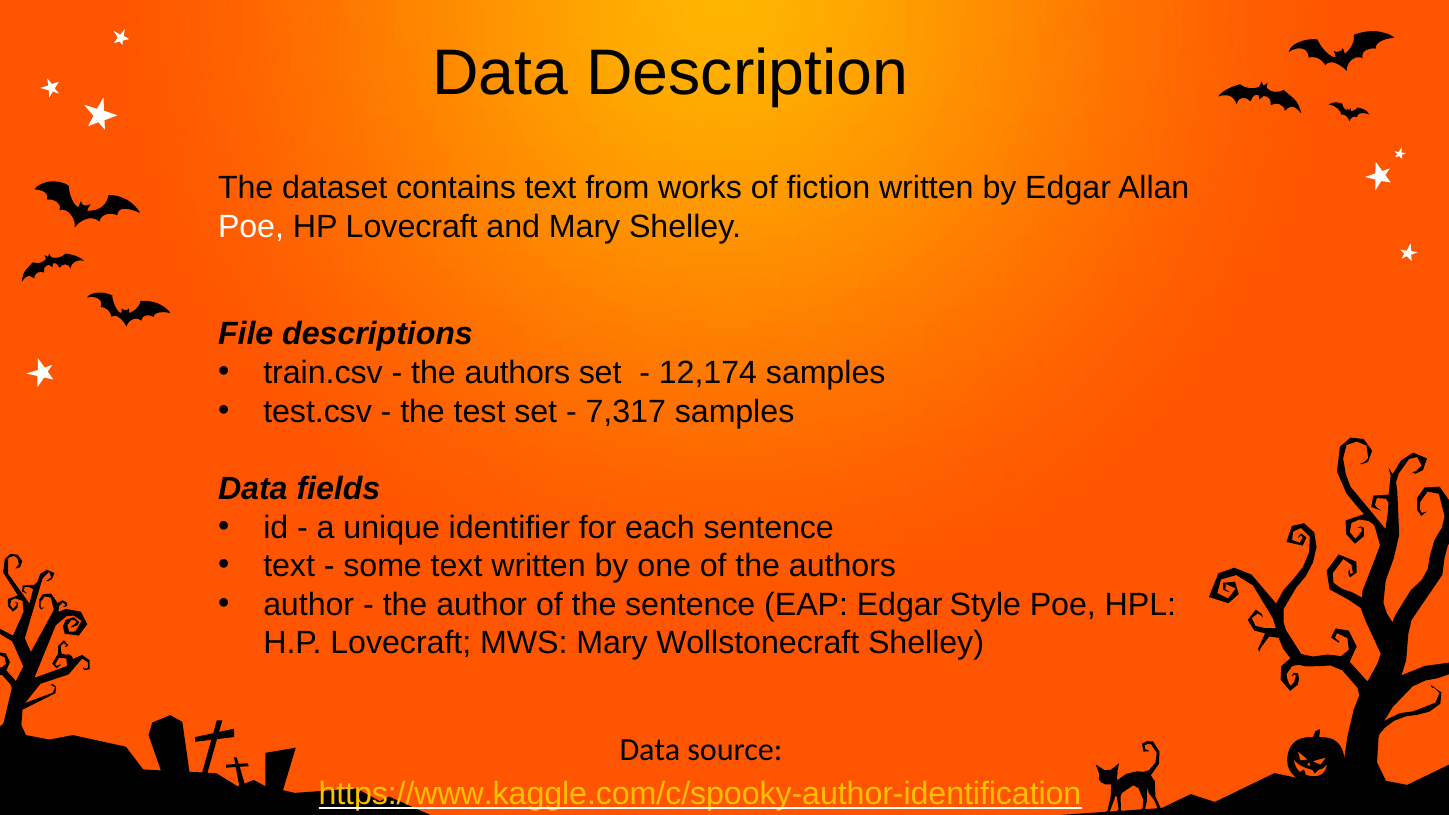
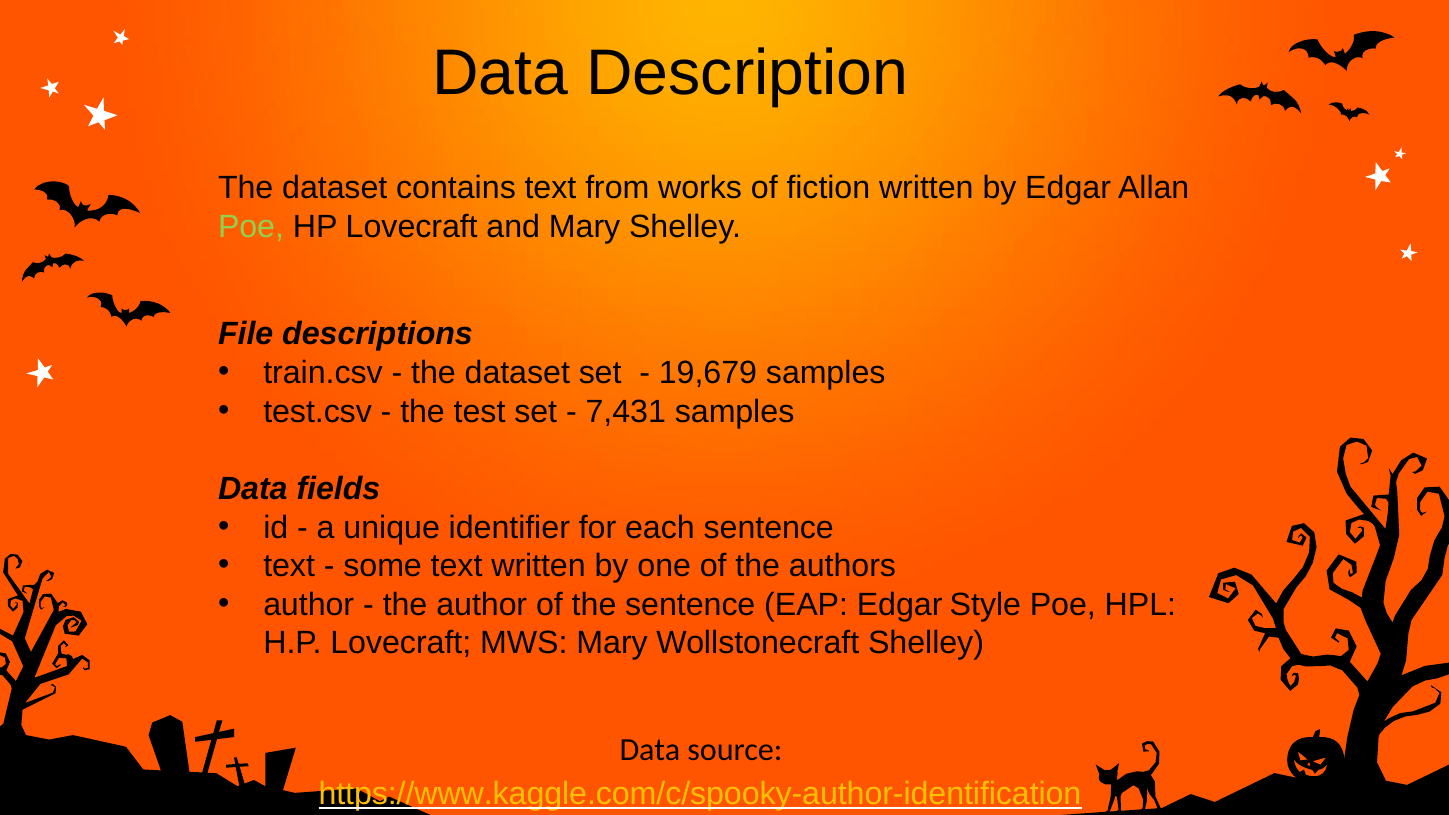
Poe at (251, 227) colour: white -> light green
authors at (517, 373): authors -> dataset
12,174: 12,174 -> 19,679
7,317: 7,317 -> 7,431
